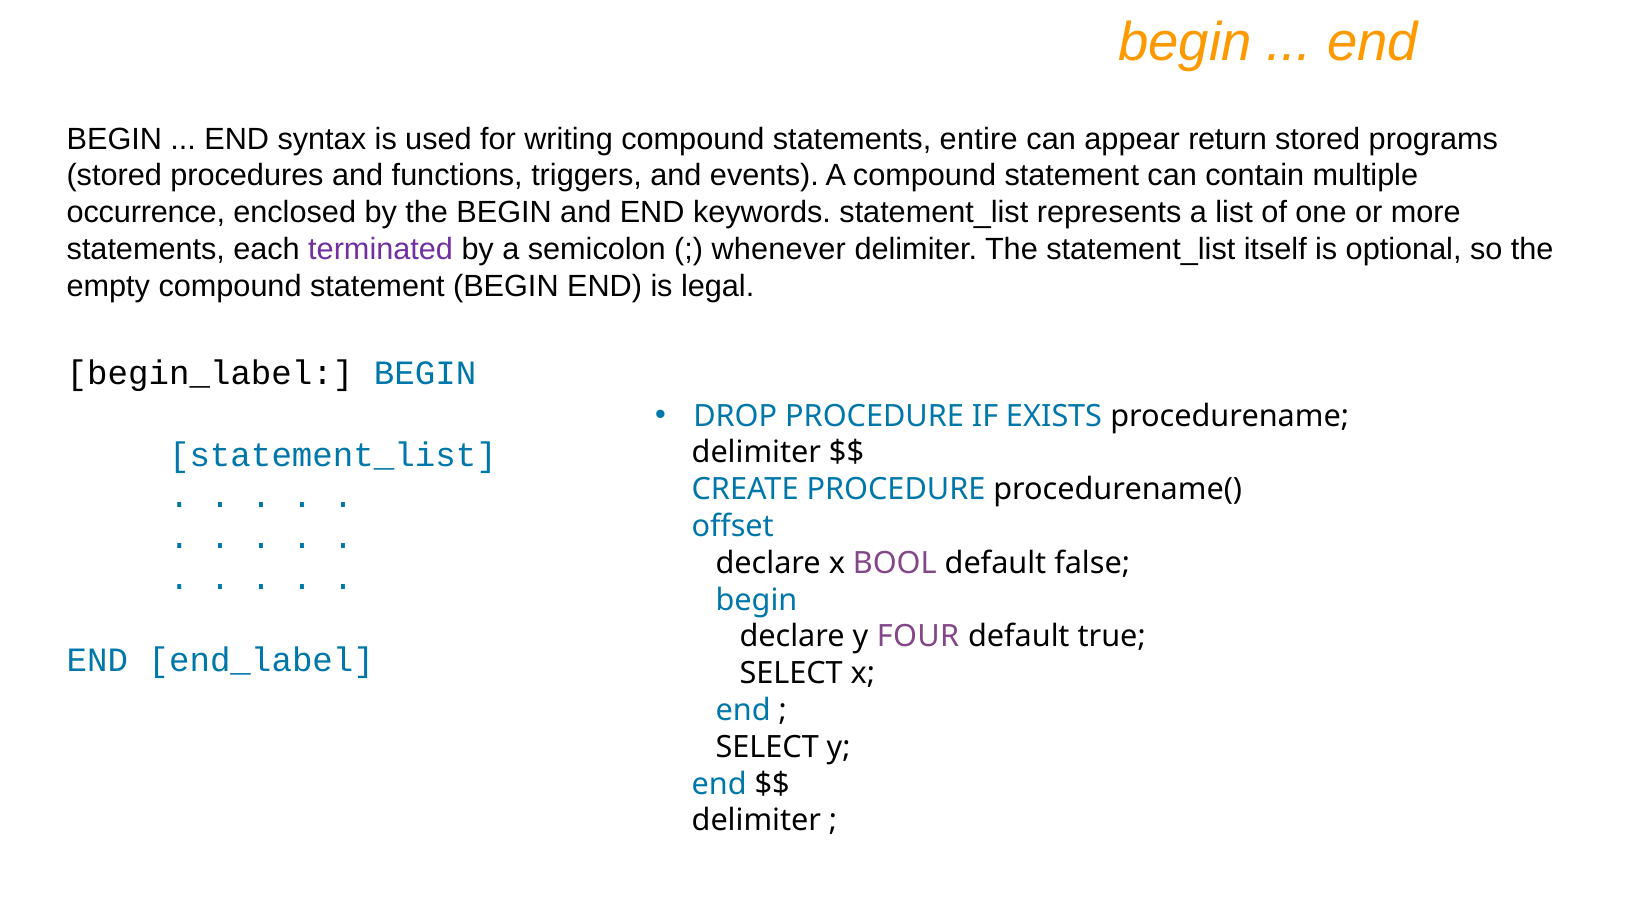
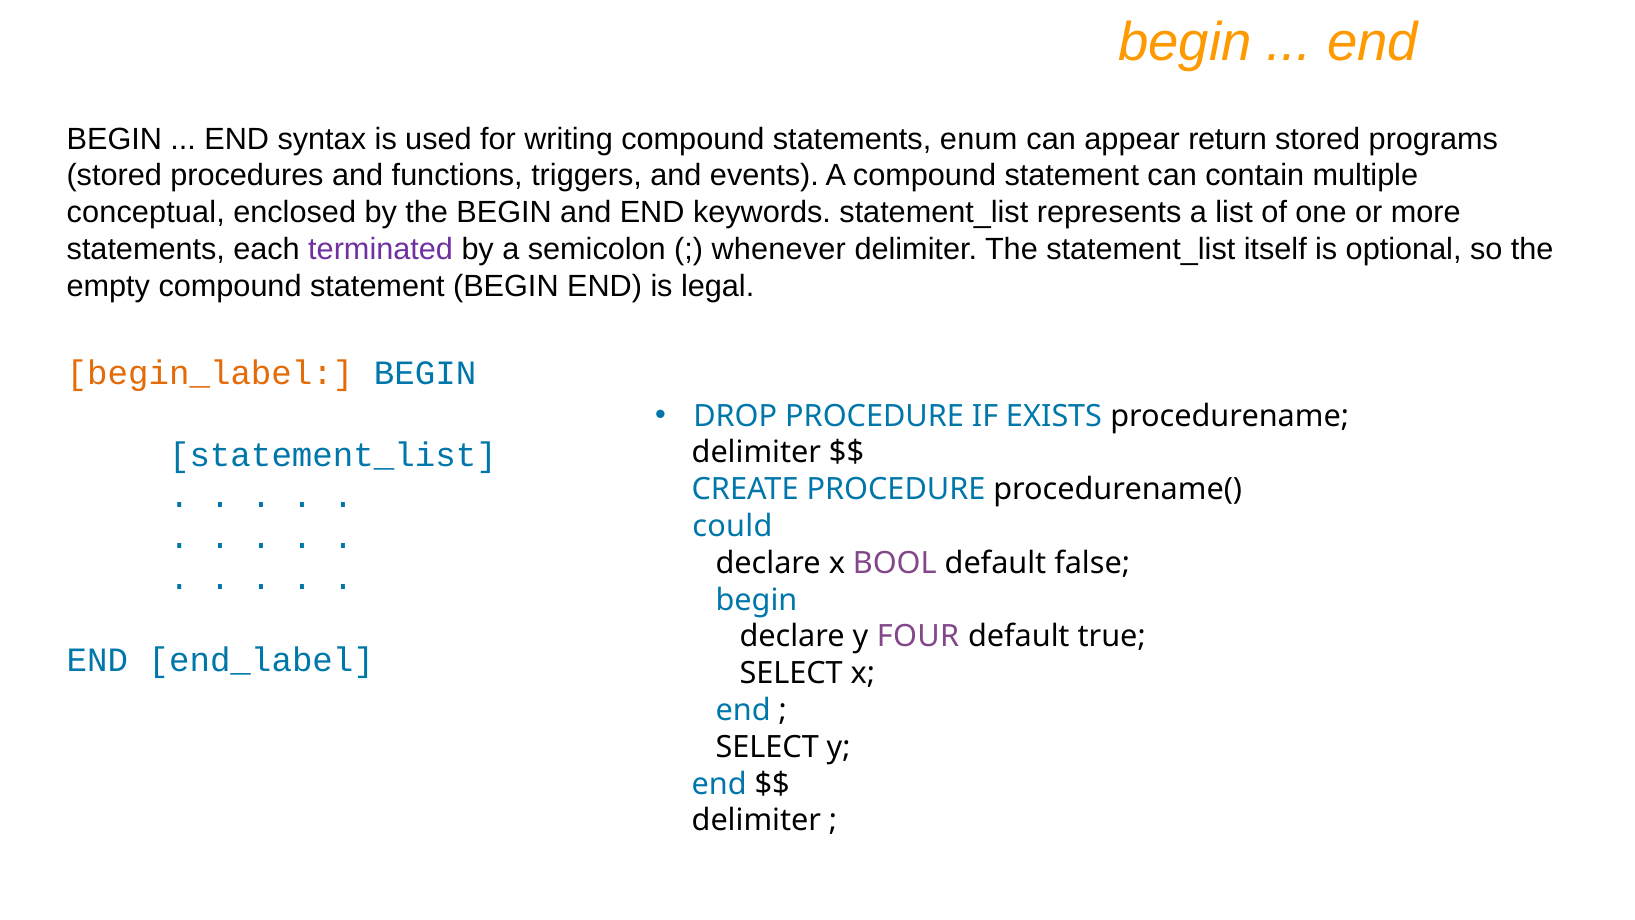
entire: entire -> enum
occurrence: occurrence -> conceptual
begin_label colour: black -> orange
offset: offset -> could
